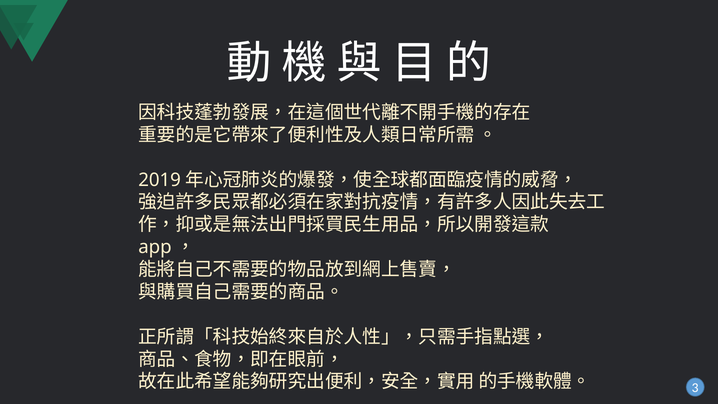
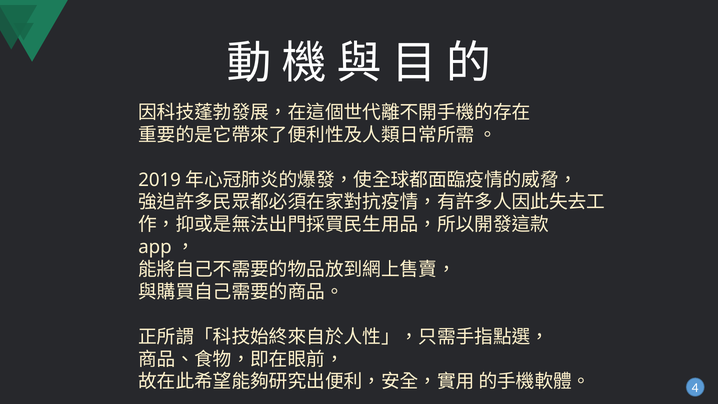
3: 3 -> 4
